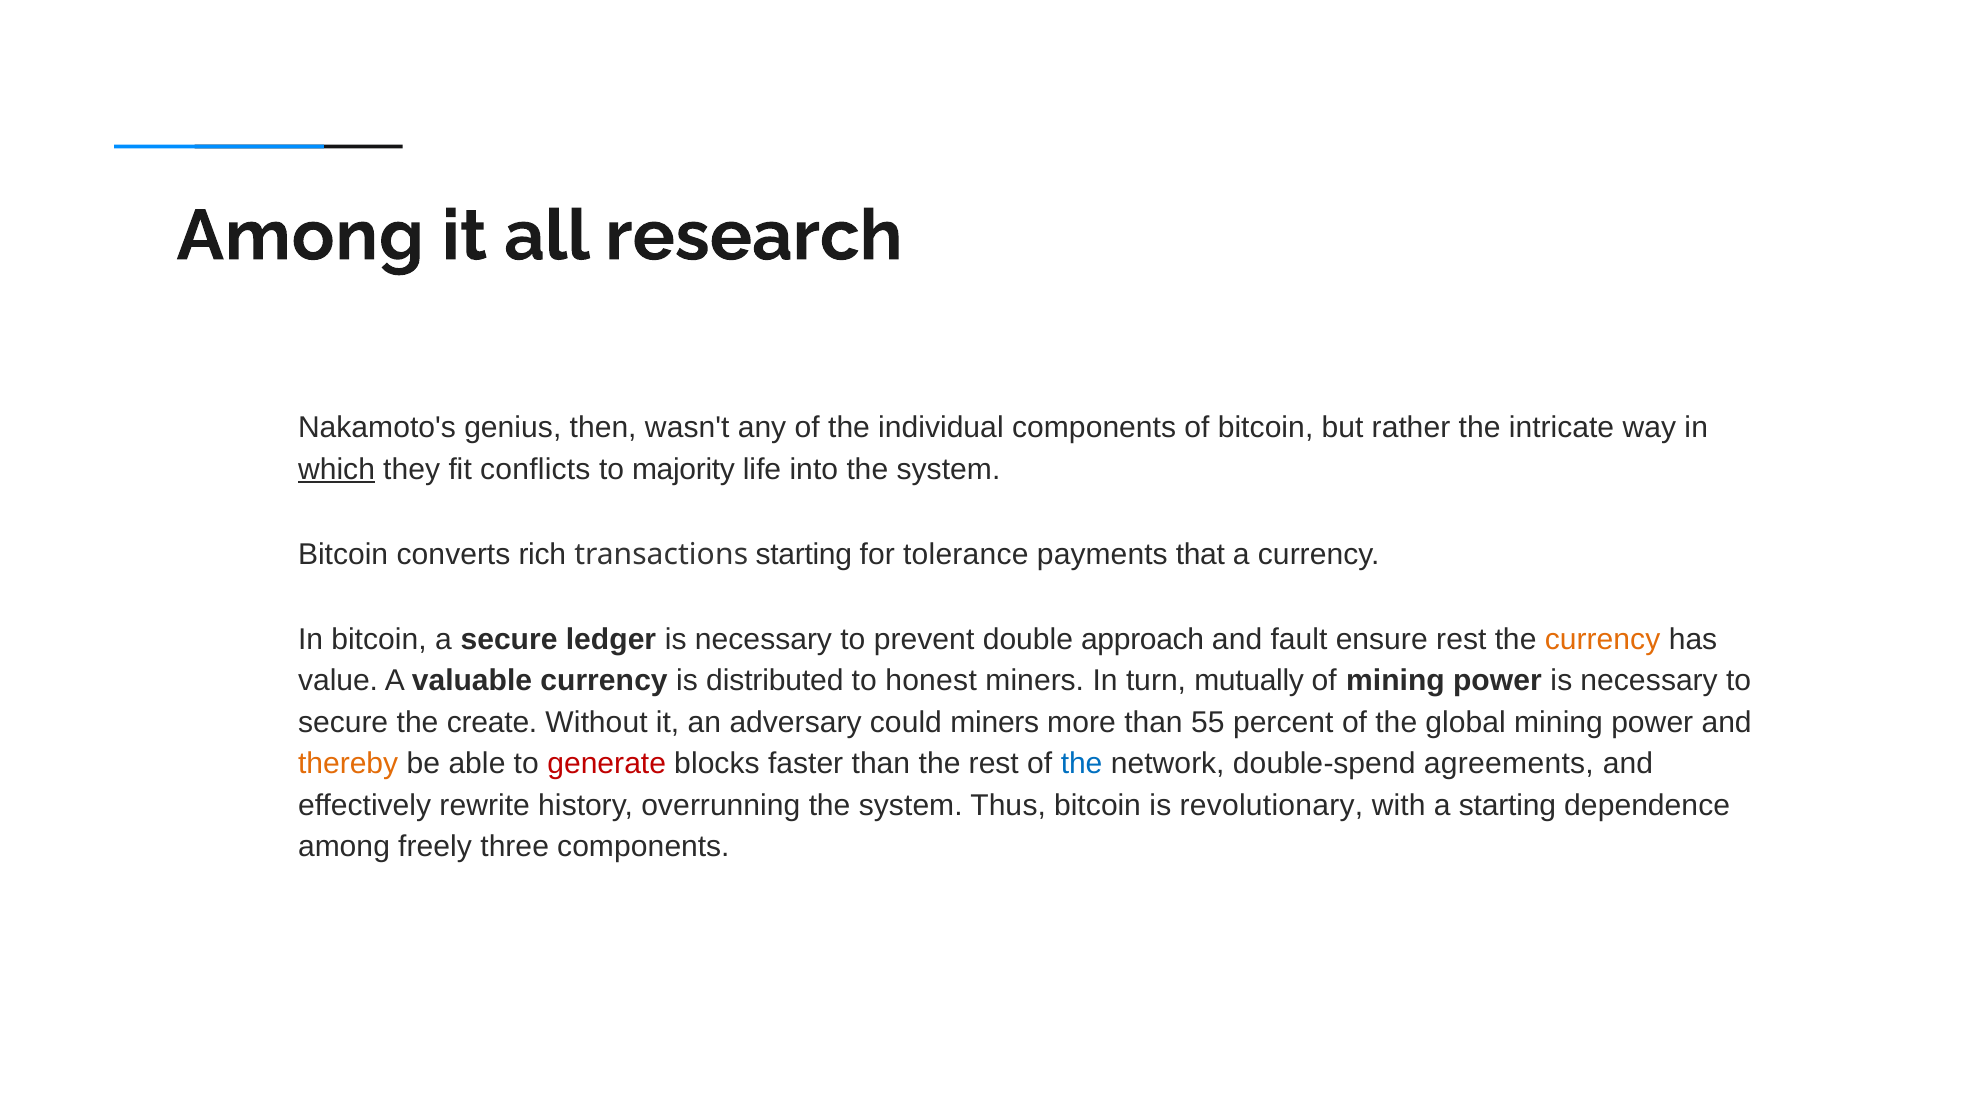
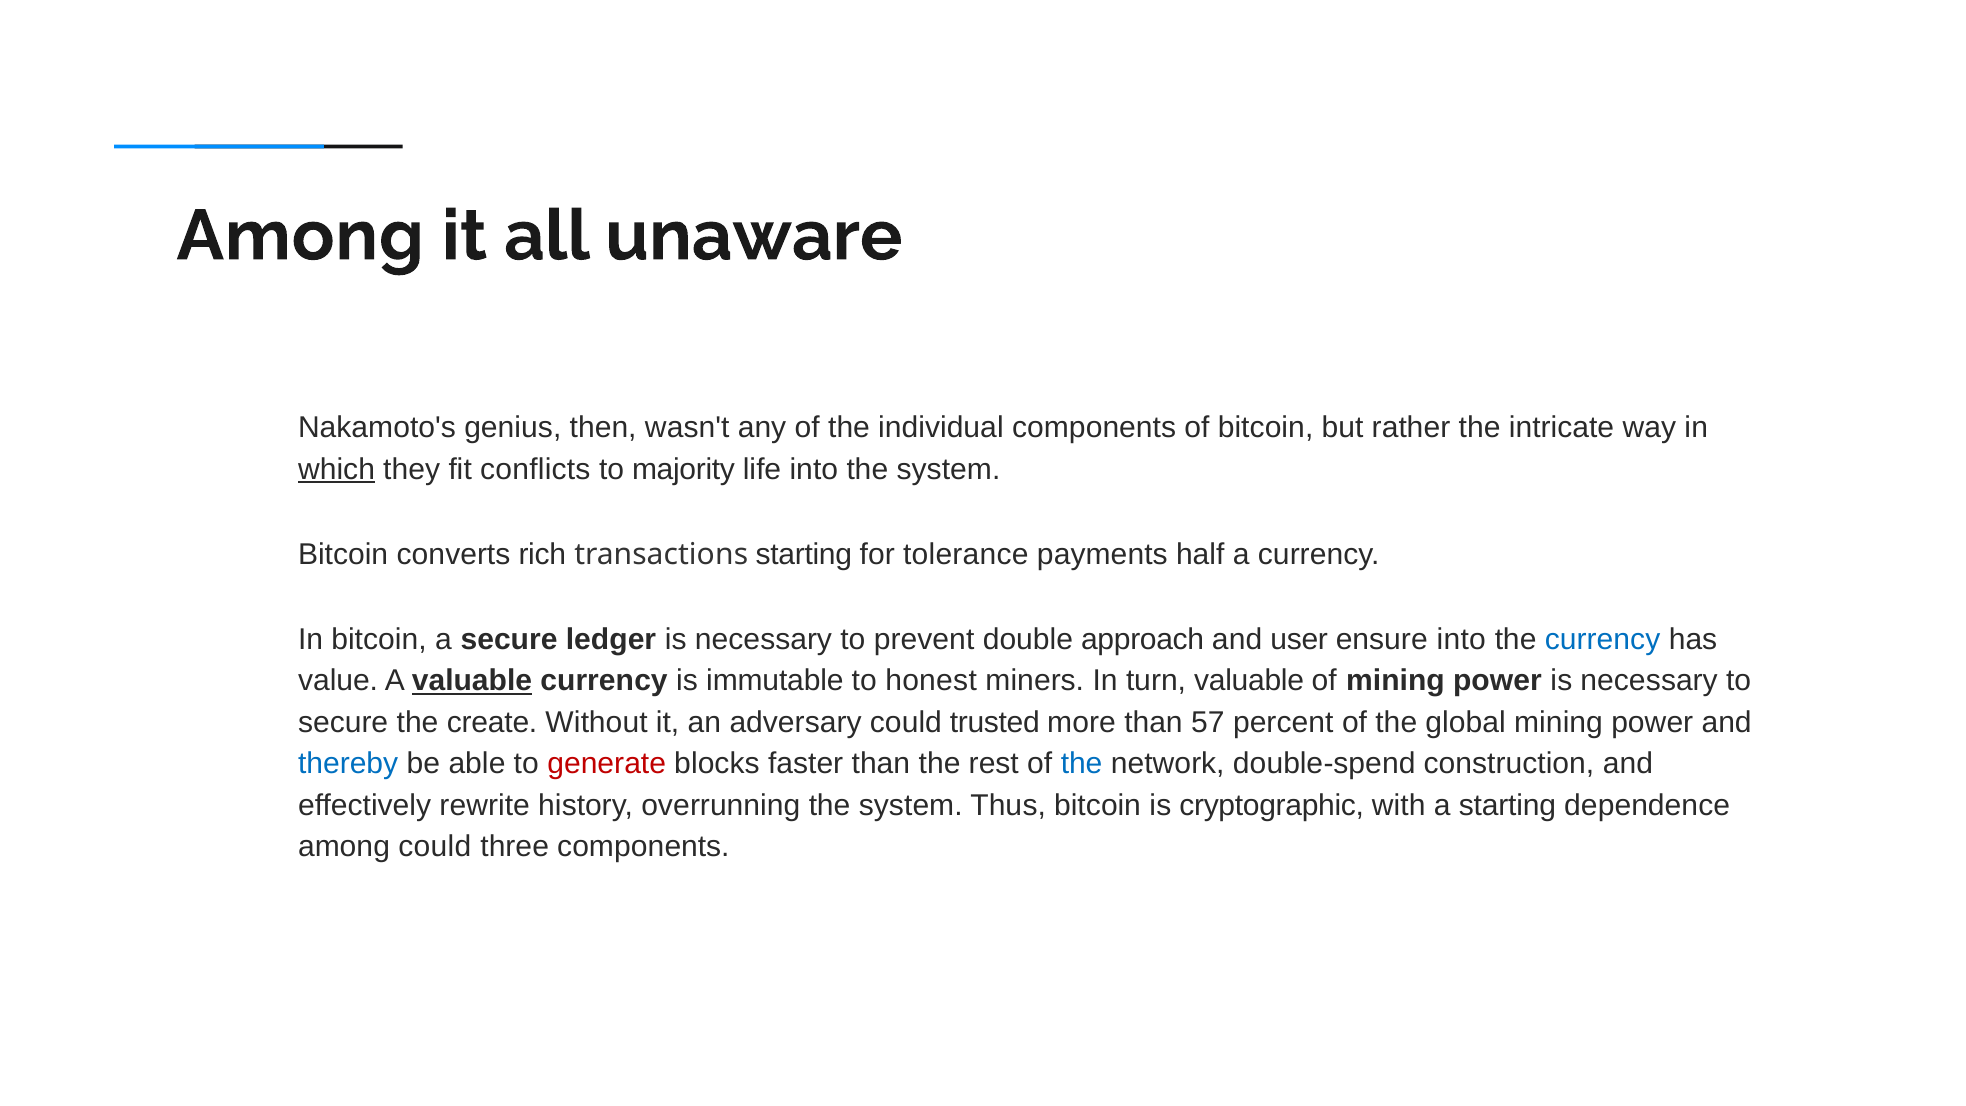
research: research -> unaware
that: that -> half
fault: fault -> user
ensure rest: rest -> into
currency at (1603, 639) colour: orange -> blue
valuable at (472, 681) underline: none -> present
distributed: distributed -> immutable
turn mutually: mutually -> valuable
could miners: miners -> trusted
55: 55 -> 57
thereby colour: orange -> blue
agreements: agreements -> construction
revolutionary: revolutionary -> cryptographic
among freely: freely -> could
